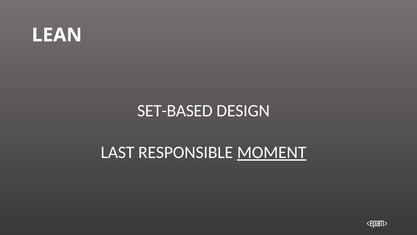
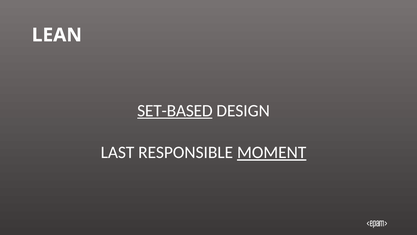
SET-BASED underline: none -> present
